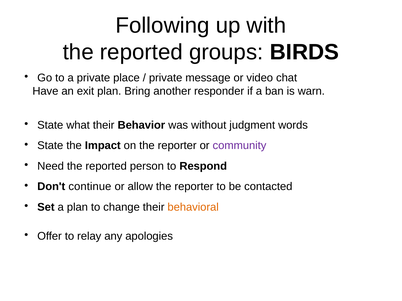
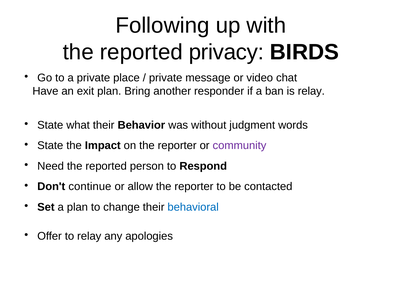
groups: groups -> privacy
is warn: warn -> relay
behavioral colour: orange -> blue
